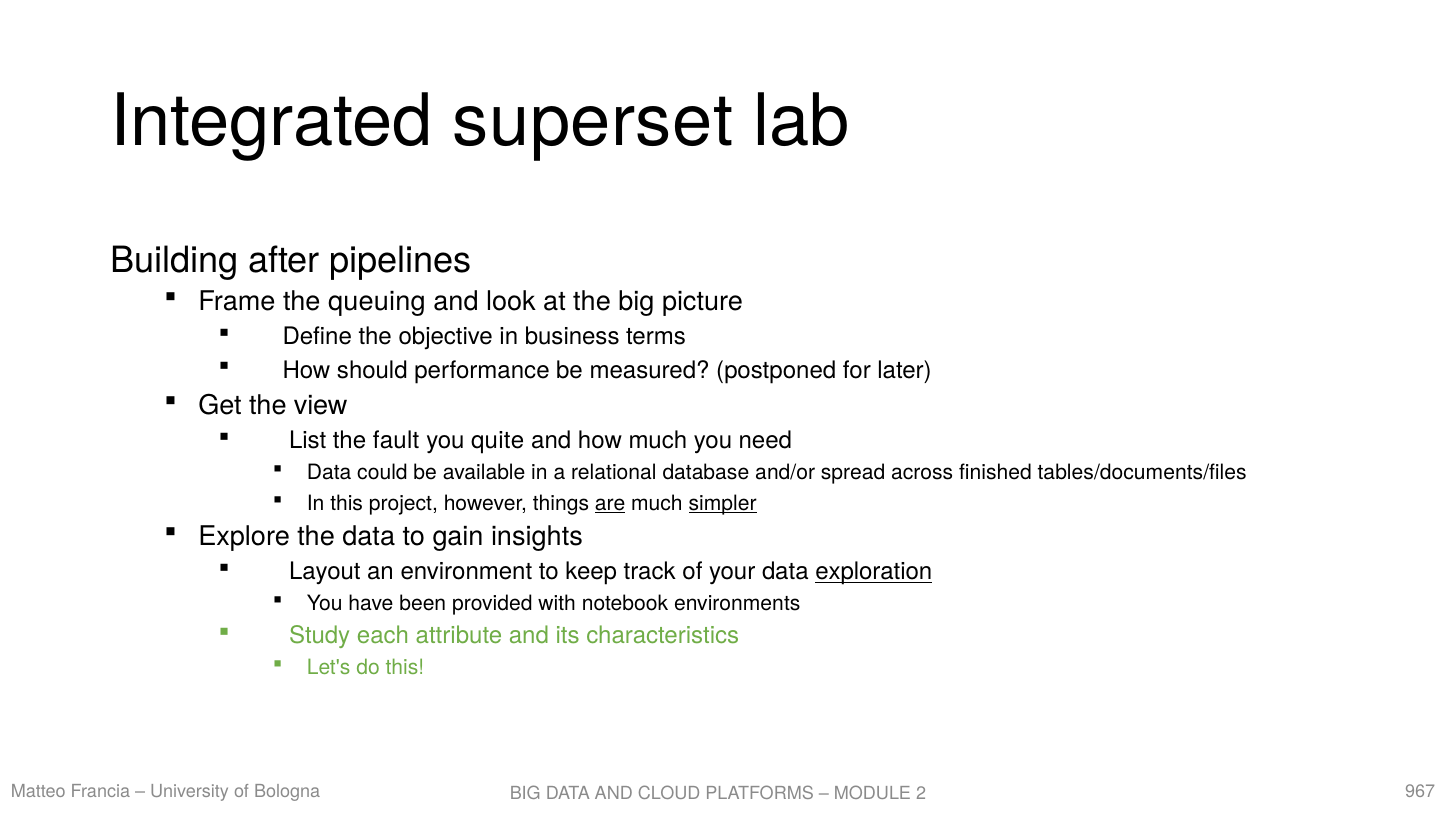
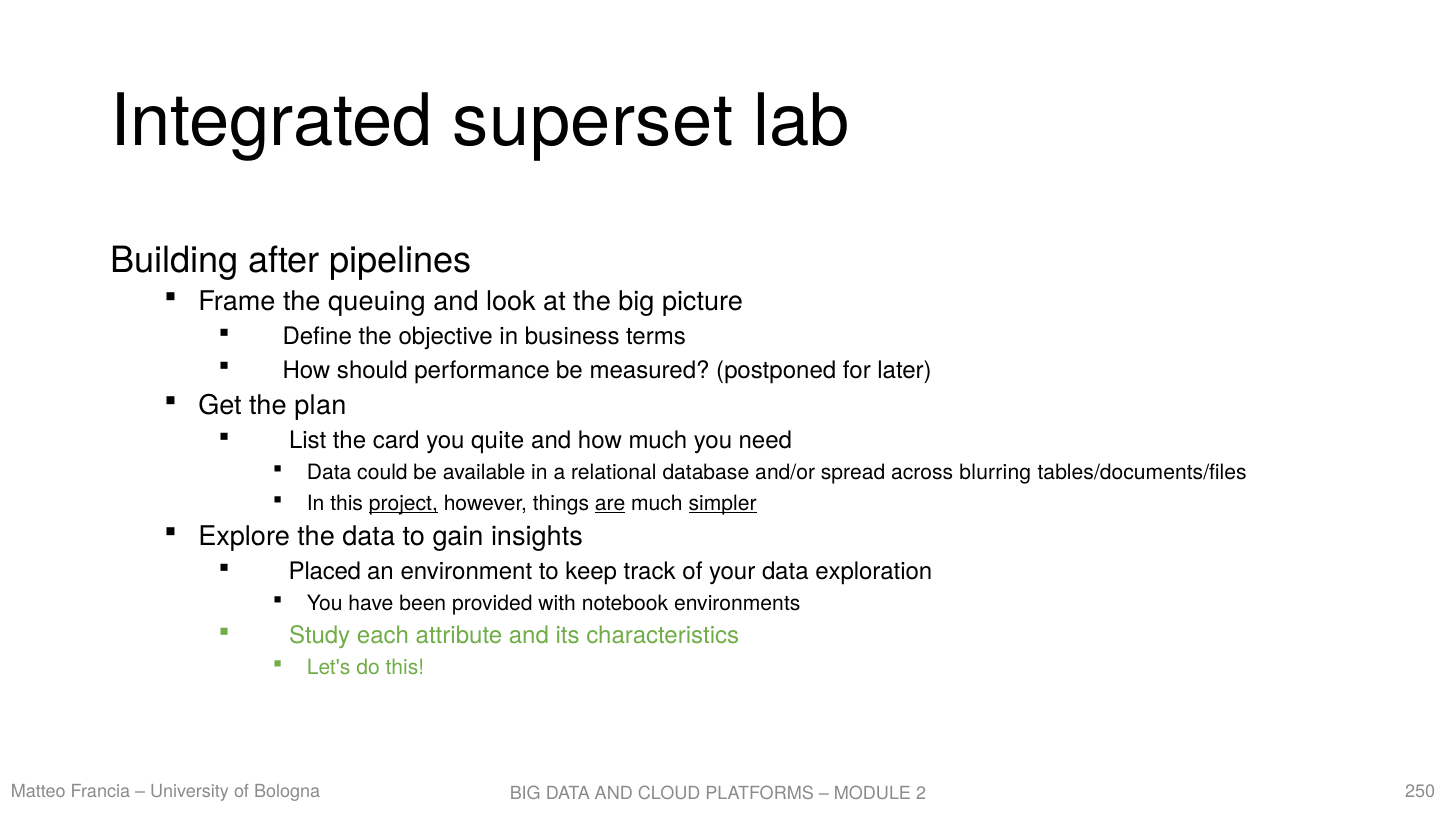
view: view -> plan
fault: fault -> card
finished: finished -> blurring
project underline: none -> present
Layout: Layout -> Placed
exploration underline: present -> none
967: 967 -> 250
